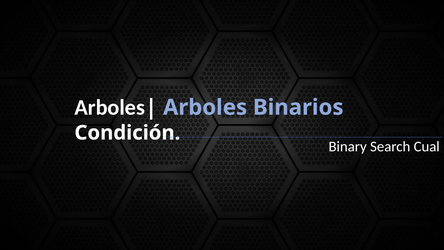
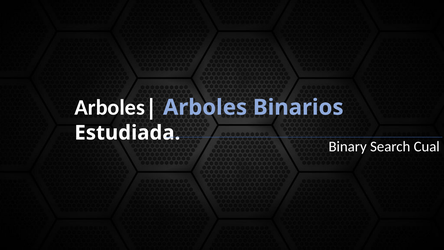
Condición: Condición -> Estudiada
